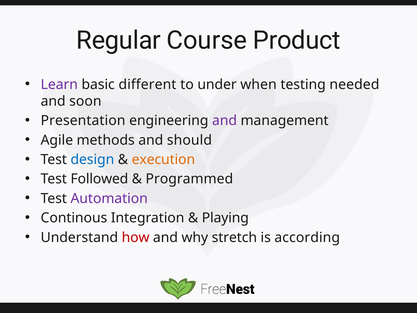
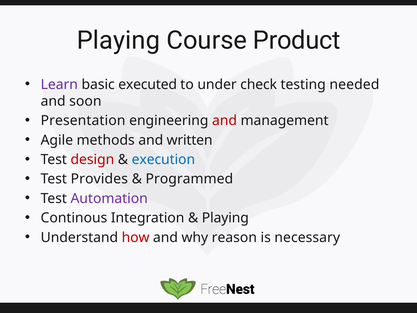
Regular at (119, 40): Regular -> Playing
different: different -> executed
when: when -> check
and at (225, 121) colour: purple -> red
should: should -> written
design colour: blue -> red
execution colour: orange -> blue
Followed: Followed -> Provides
stretch: stretch -> reason
according: according -> necessary
